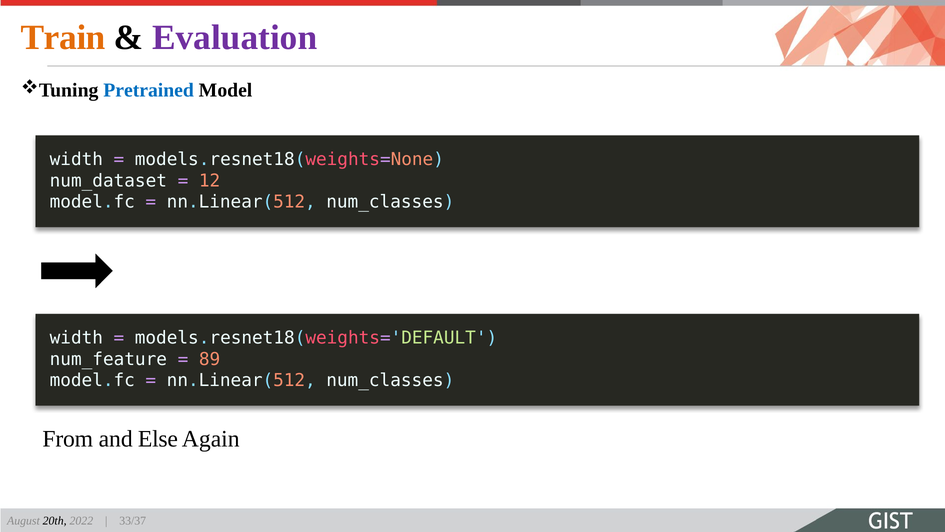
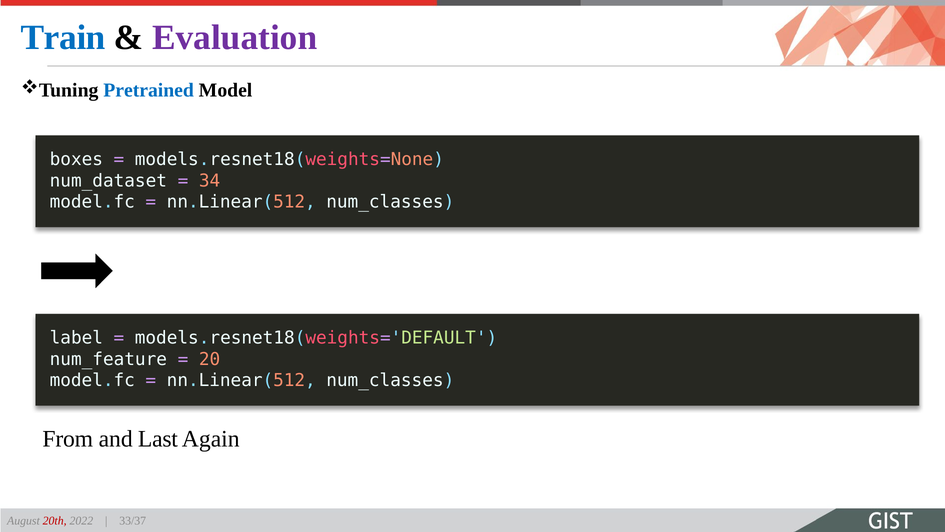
Train colour: orange -> blue
width at (76, 159): width -> boxes
12: 12 -> 34
width at (76, 338): width -> label
89: 89 -> 20
Else: Else -> Last
20th colour: black -> red
